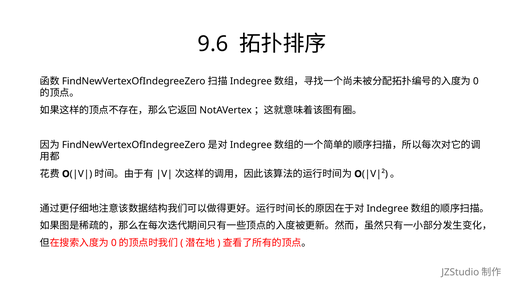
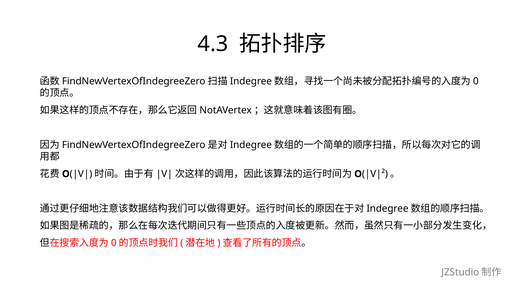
9.6: 9.6 -> 4.3
